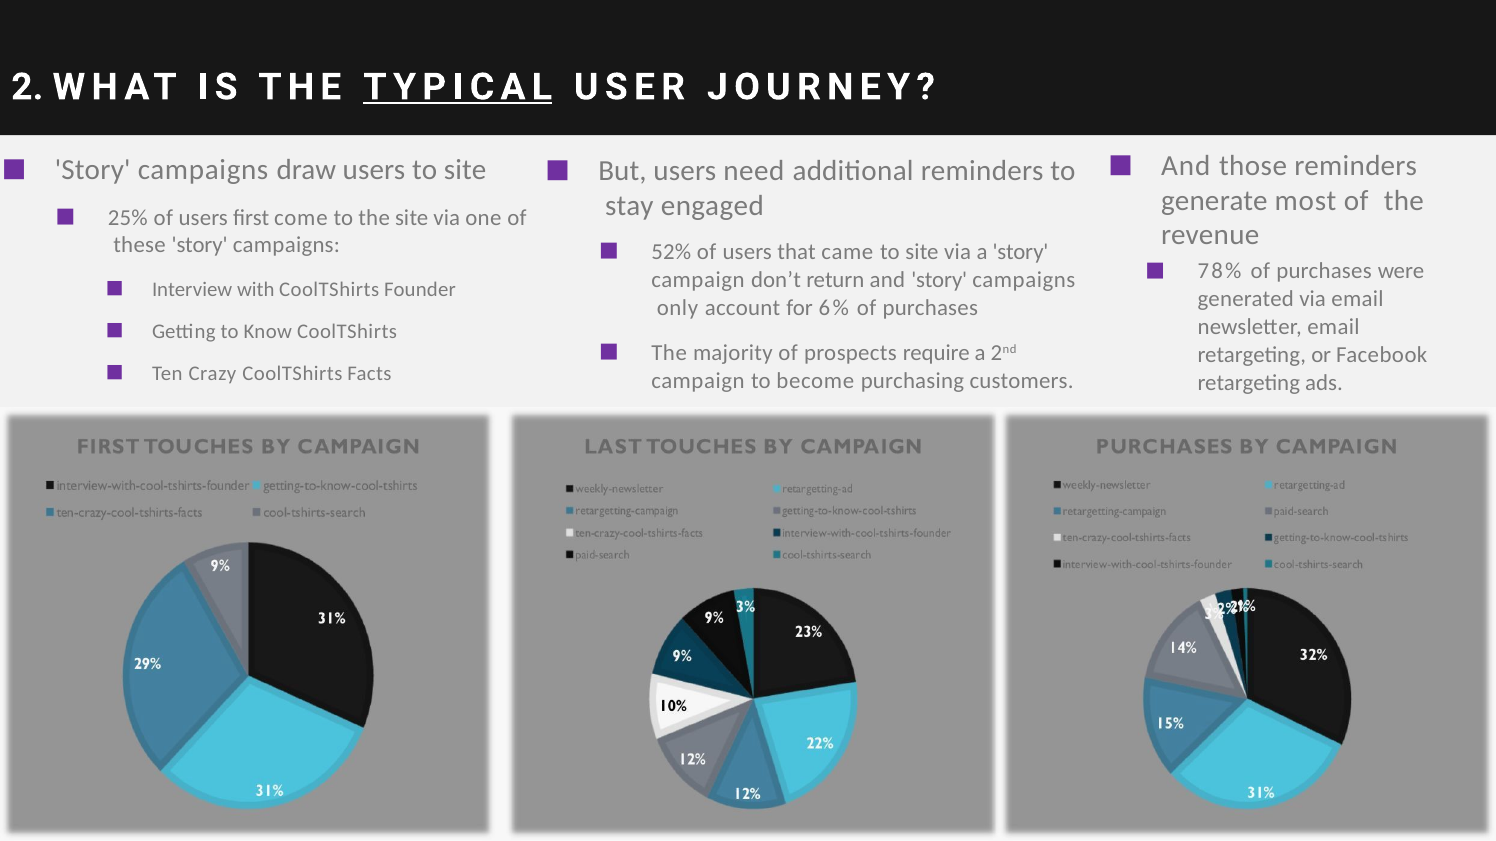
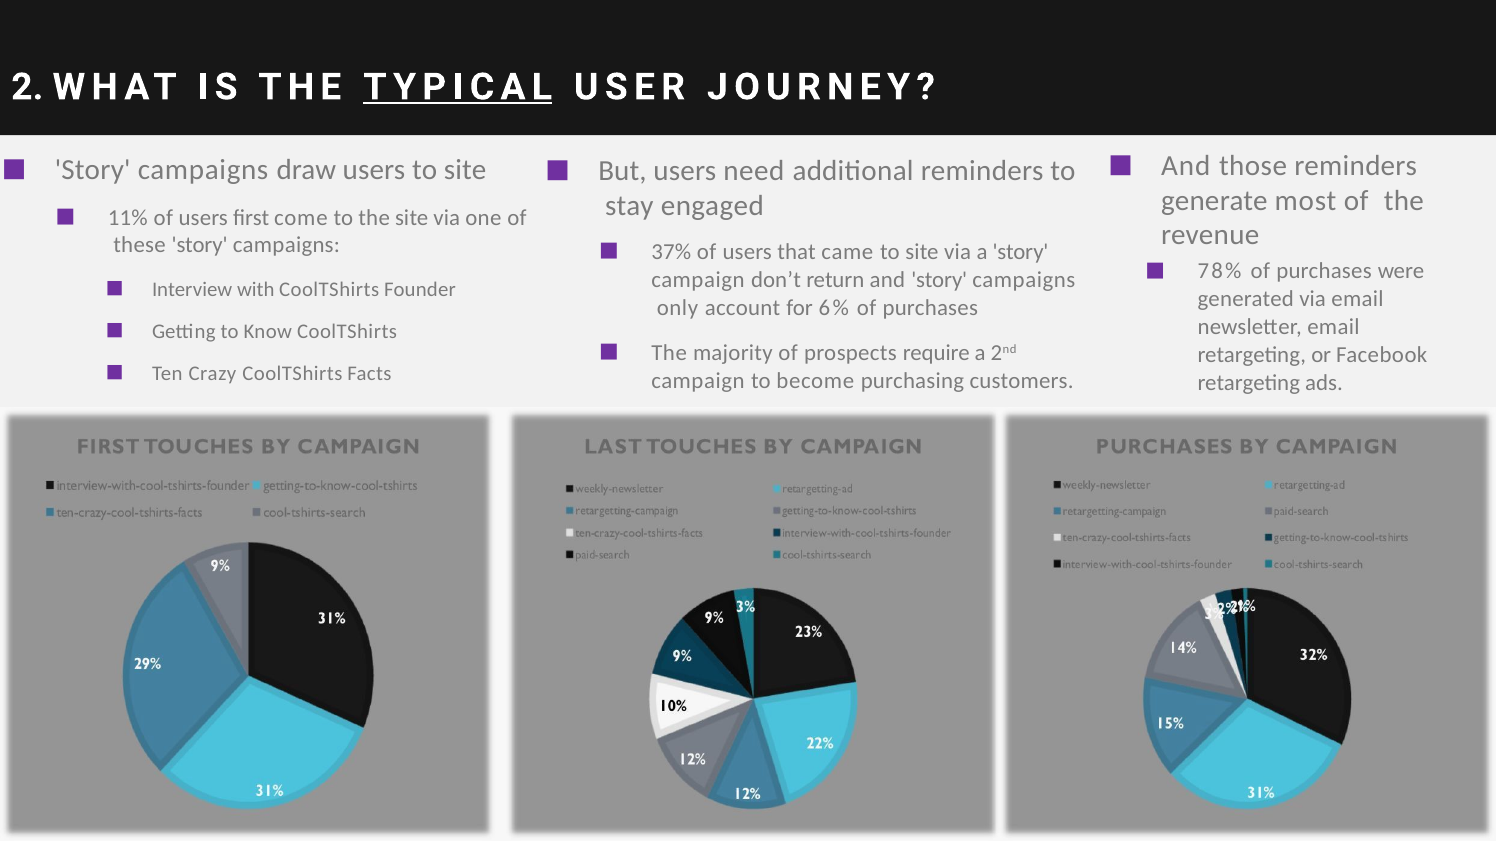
25%: 25% -> 11%
52%: 52% -> 37%
